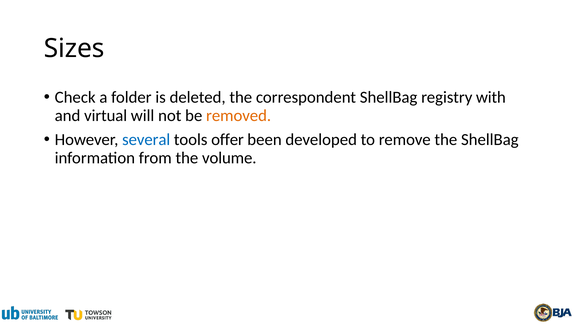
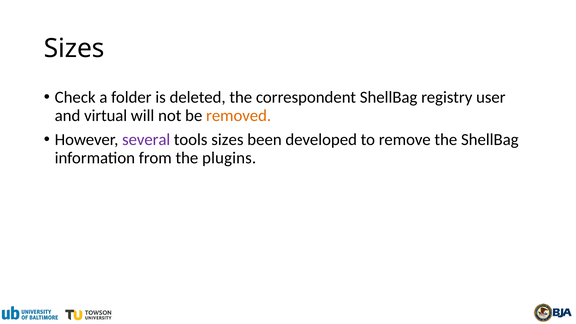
with: with -> user
several colour: blue -> purple
tools offer: offer -> sizes
volume: volume -> plugins
